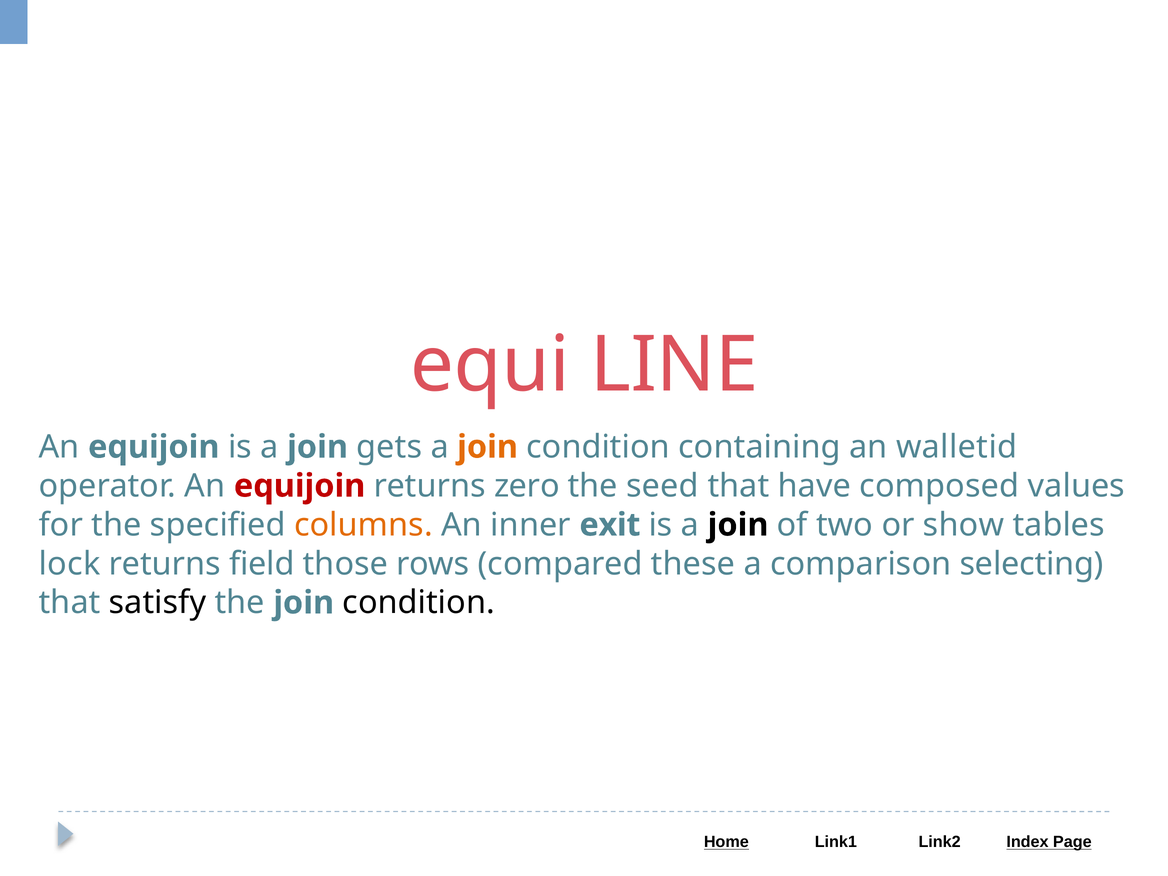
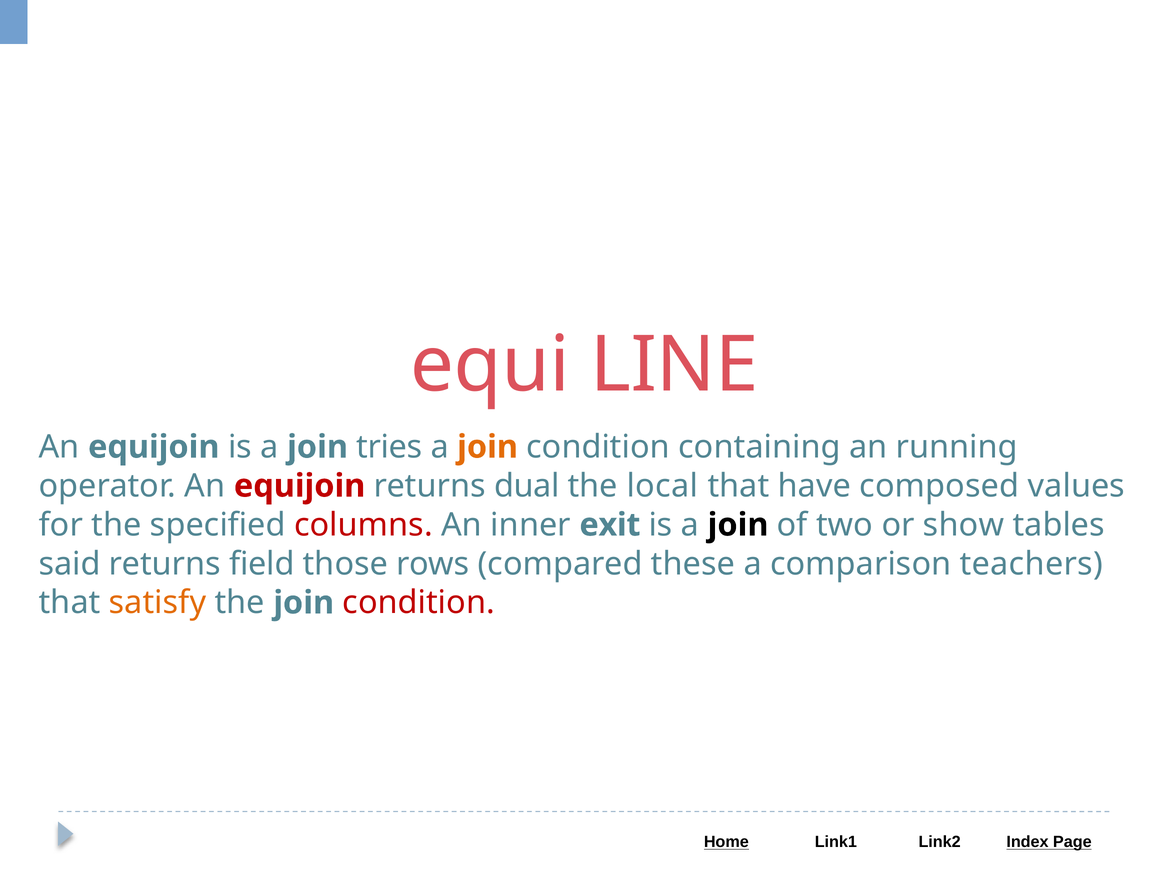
gets: gets -> tries
walletid: walletid -> running
zero: zero -> dual
seed: seed -> local
columns colour: orange -> red
lock: lock -> said
selecting: selecting -> teachers
satisfy colour: black -> orange
condition at (419, 603) colour: black -> red
